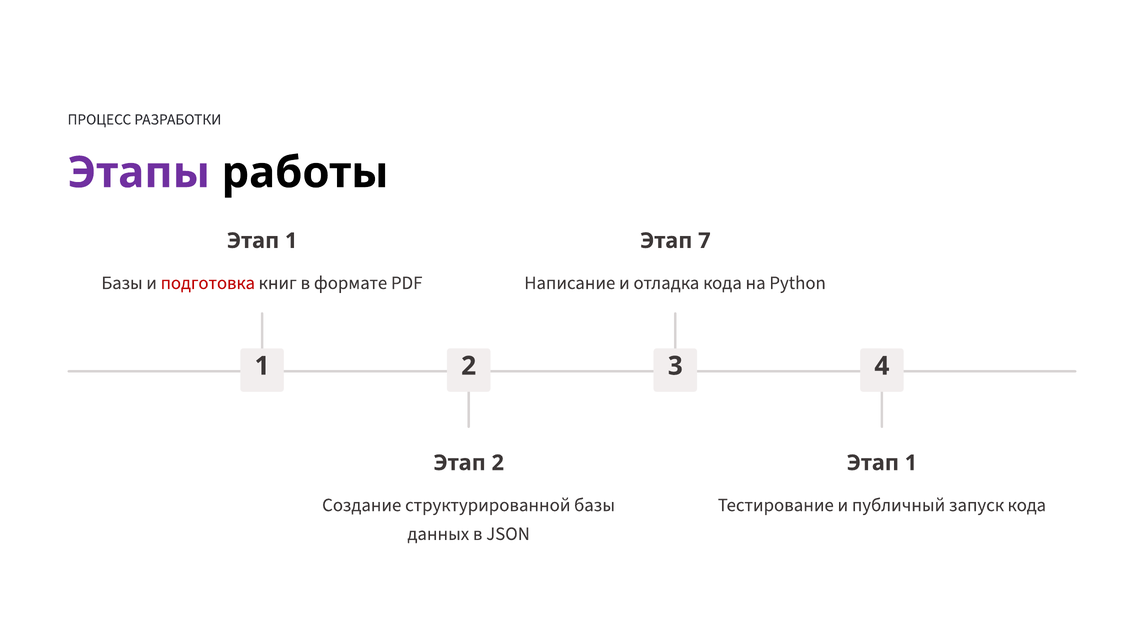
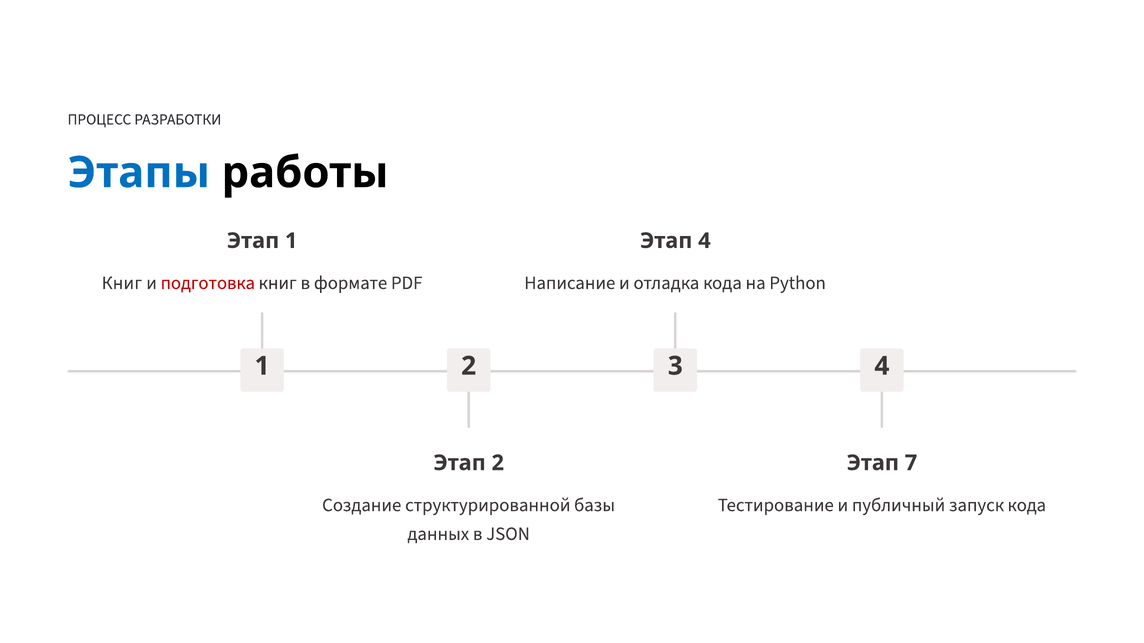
Этапы colour: purple -> blue
Этап 7: 7 -> 4
Базы at (122, 283): Базы -> Книг
1 at (911, 463): 1 -> 7
